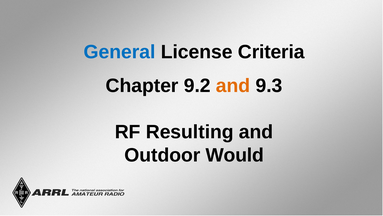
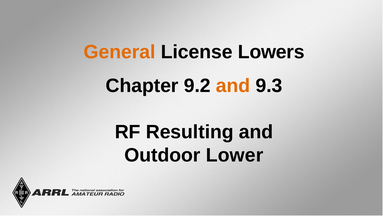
General colour: blue -> orange
Criteria: Criteria -> Lowers
Would: Would -> Lower
